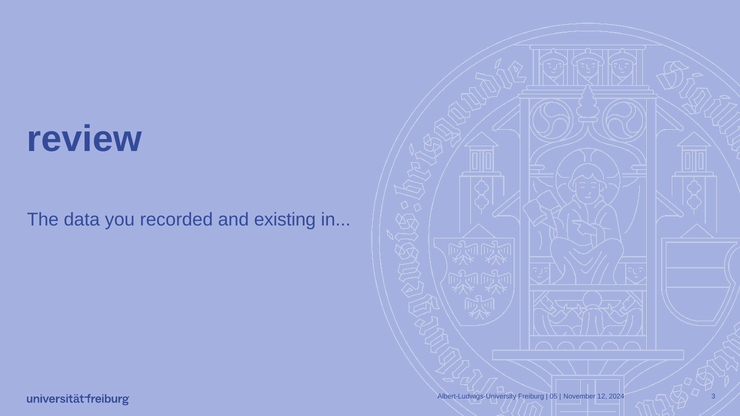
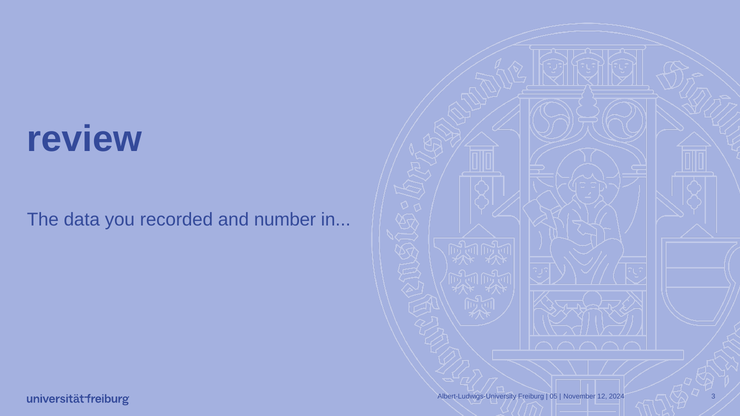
existing: existing -> number
